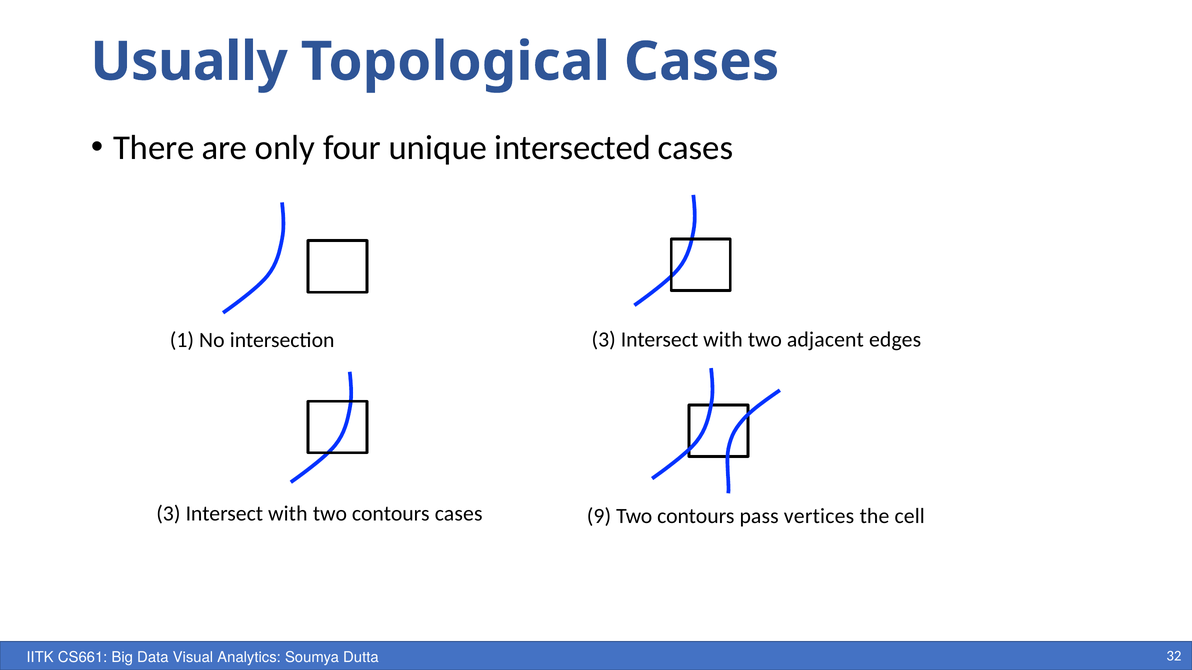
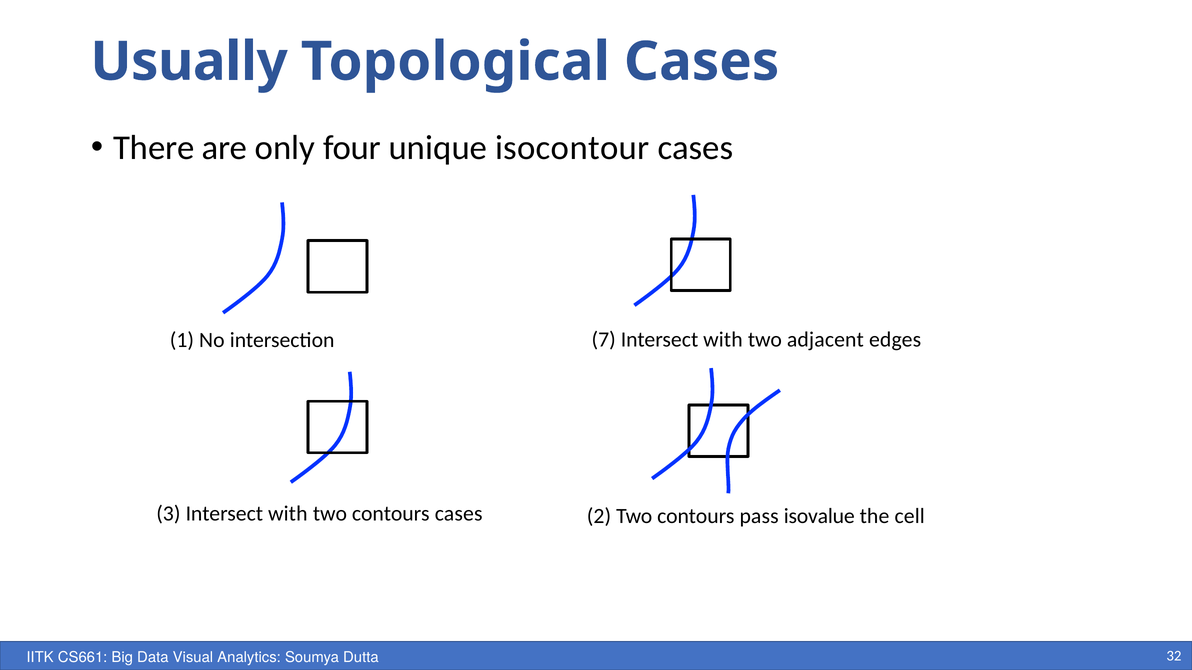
intersected: intersected -> isocontour
intersection 3: 3 -> 7
9: 9 -> 2
vertices: vertices -> isovalue
